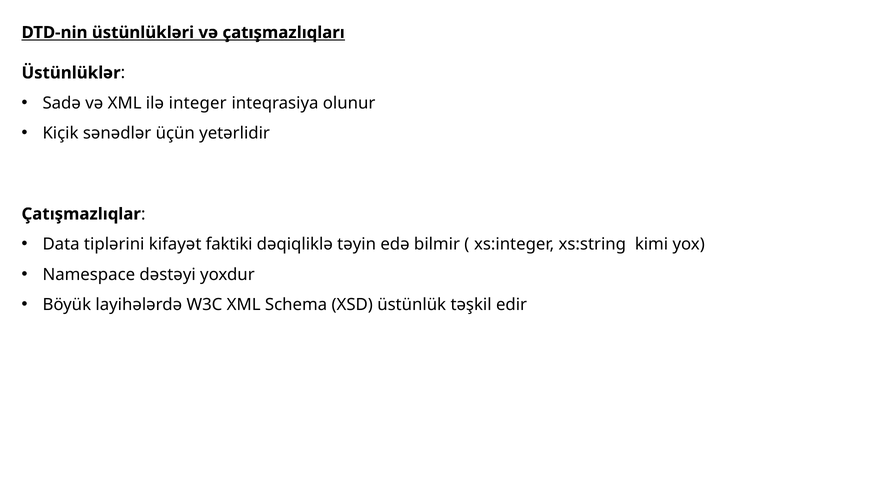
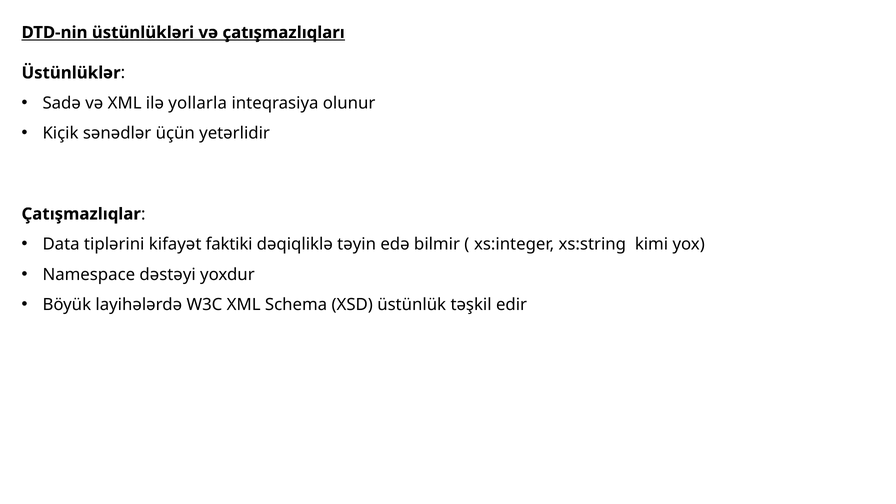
integer: integer -> yollarla
